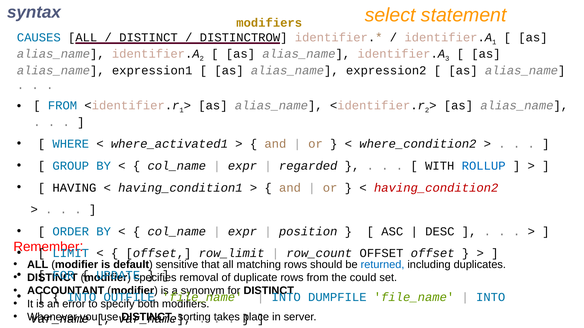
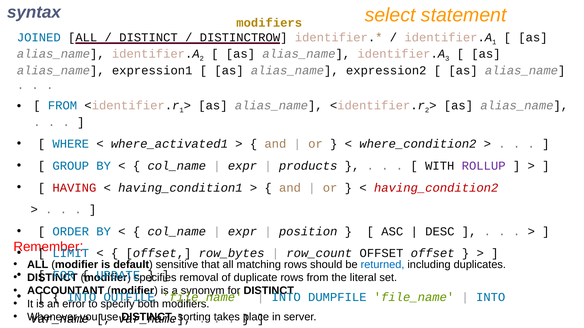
CAUSES: CAUSES -> JOINED
regarded: regarded -> products
ROLLUP colour: blue -> purple
HAVING colour: black -> red
row_limit: row_limit -> row_bytes
could: could -> literal
